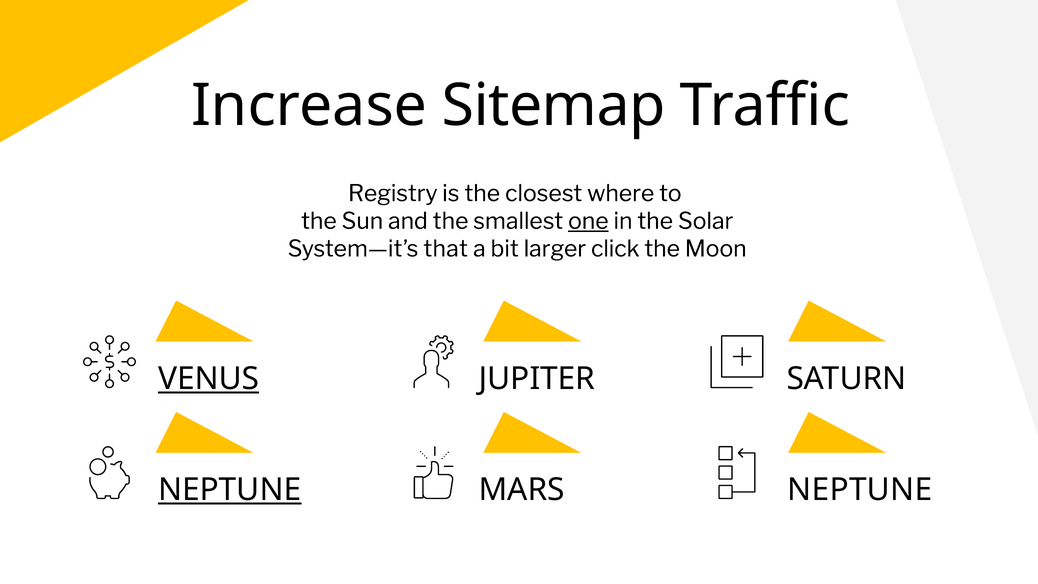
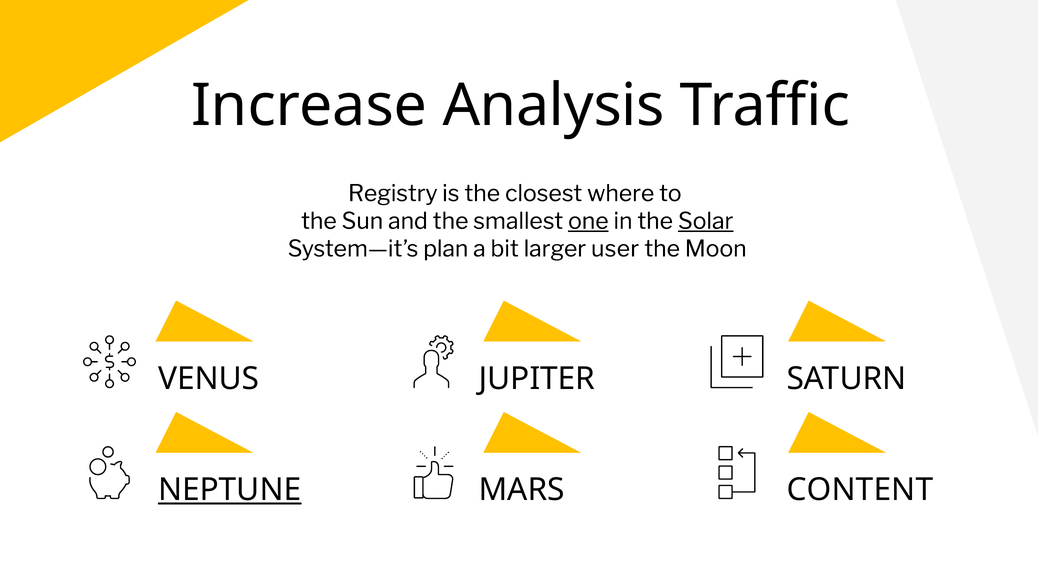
Sitemap: Sitemap -> Analysis
Solar underline: none -> present
that: that -> plan
click: click -> user
VENUS underline: present -> none
MARS NEPTUNE: NEPTUNE -> CONTENT
